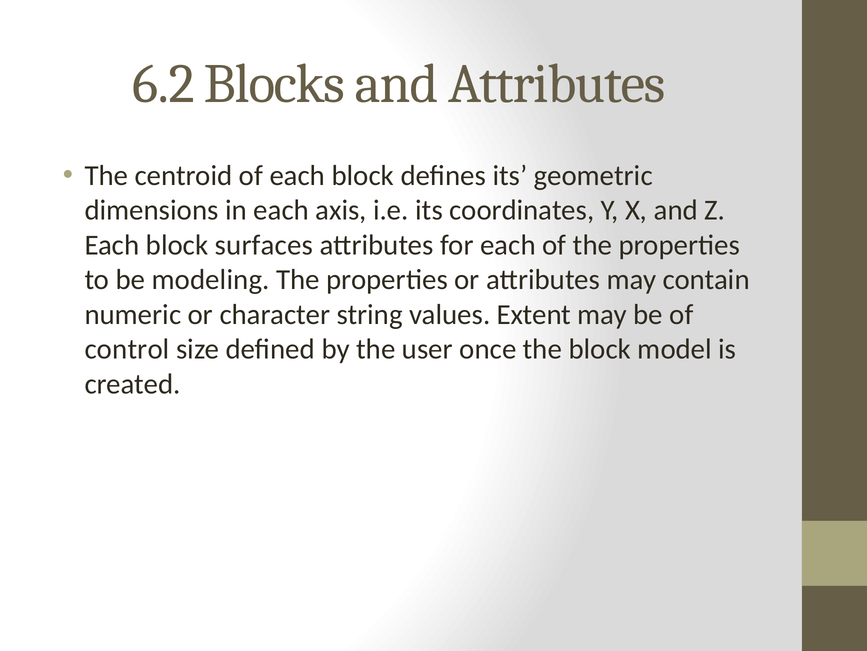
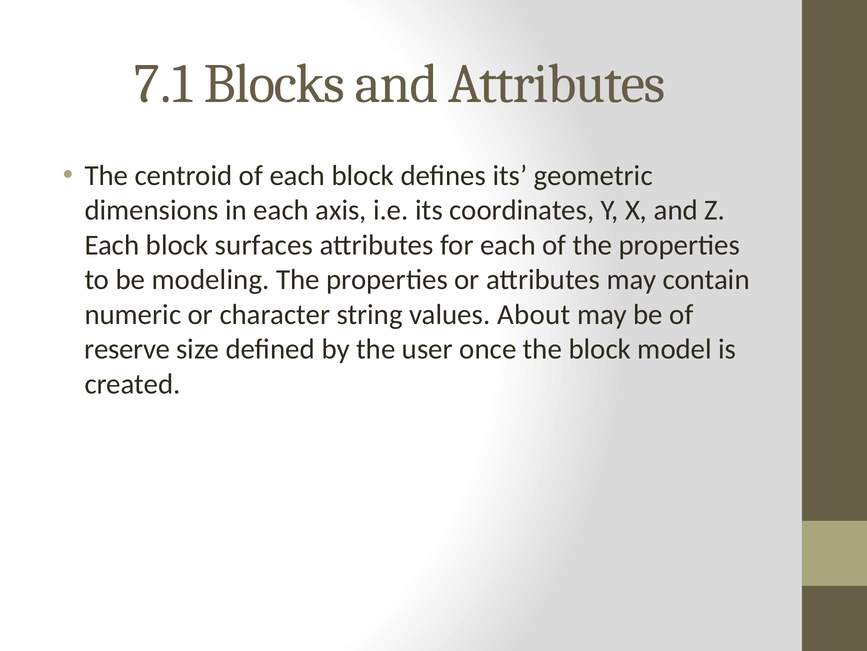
6.2: 6.2 -> 7.1
Extent: Extent -> About
control: control -> reserve
